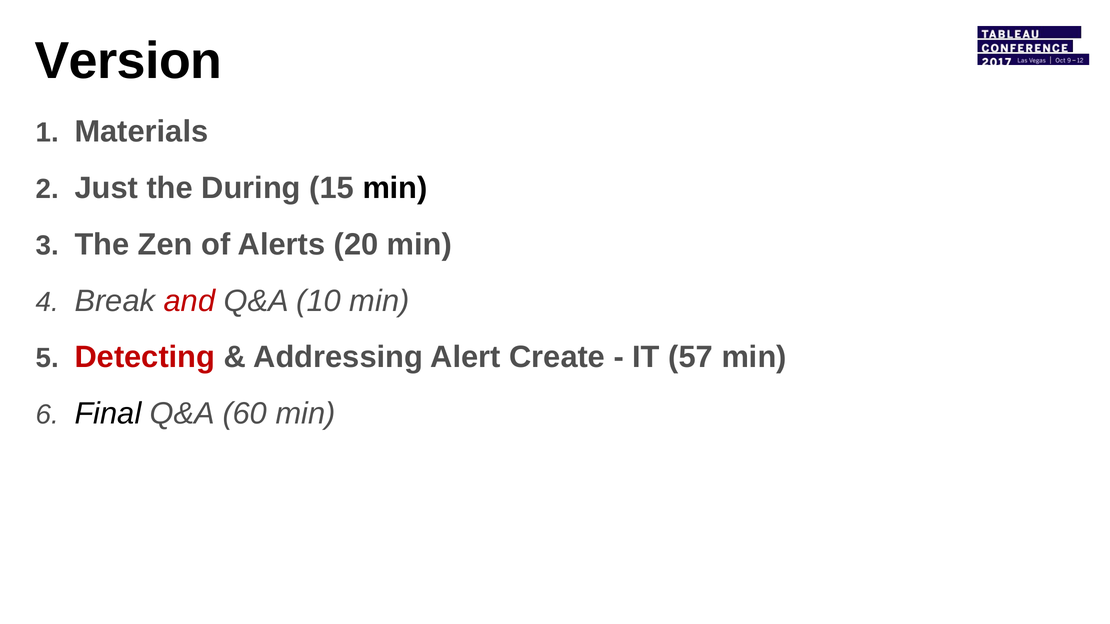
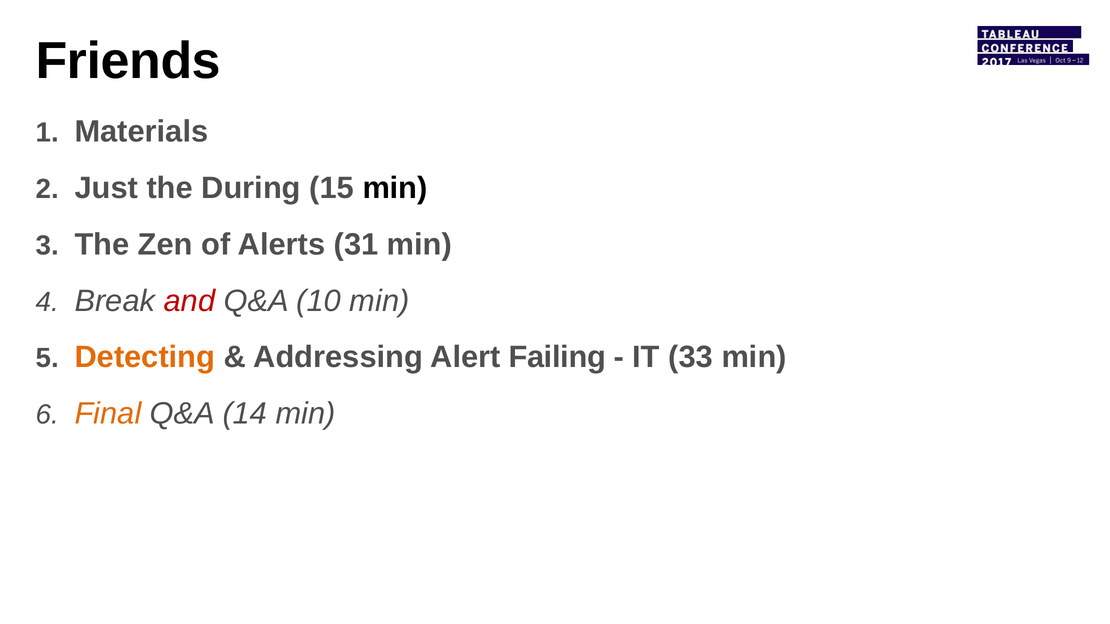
Version: Version -> Friends
20: 20 -> 31
Detecting colour: red -> orange
Create: Create -> Failing
57: 57 -> 33
Final colour: black -> orange
60: 60 -> 14
